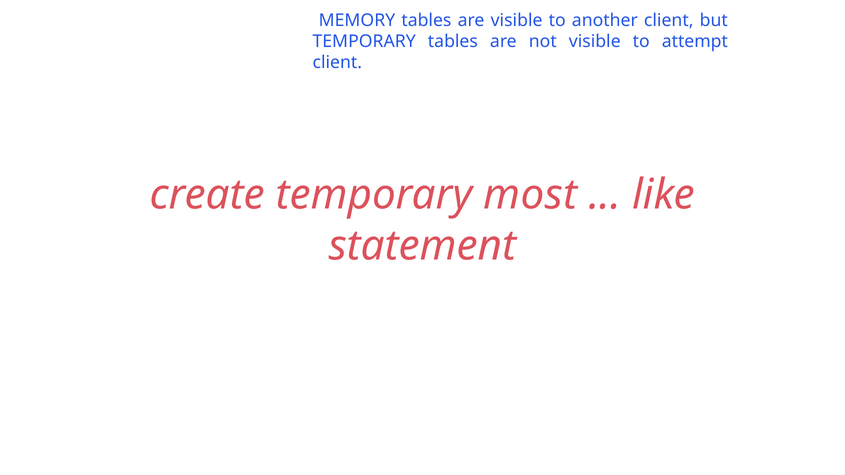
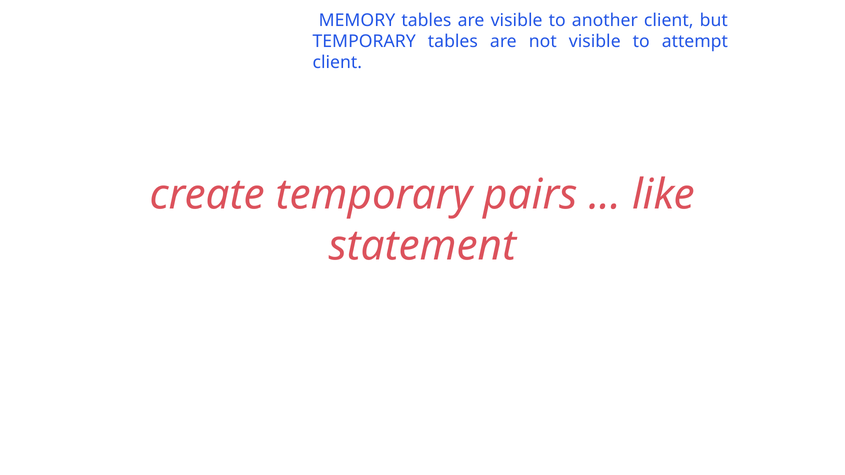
most: most -> pairs
